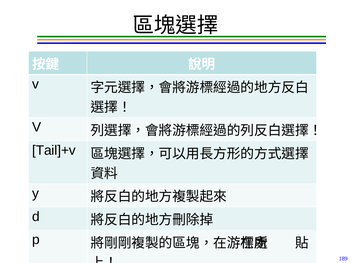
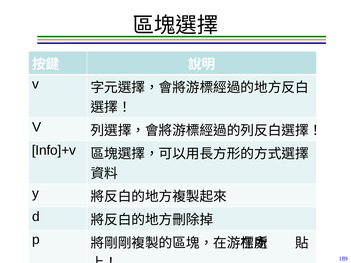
Tail]+v: Tail]+v -> Info]+v
